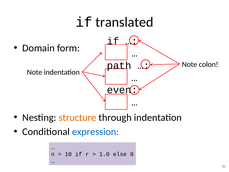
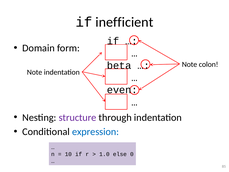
translated: translated -> inefficient
path: path -> beta
structure colour: orange -> purple
